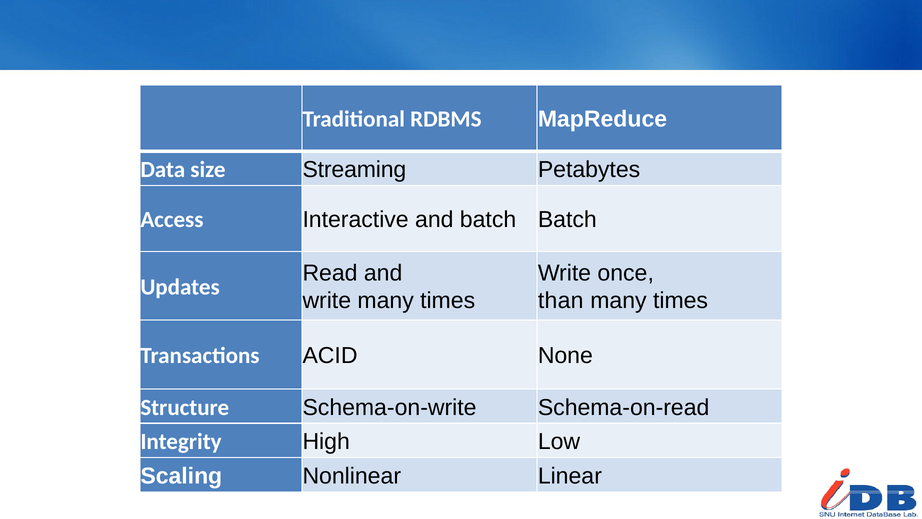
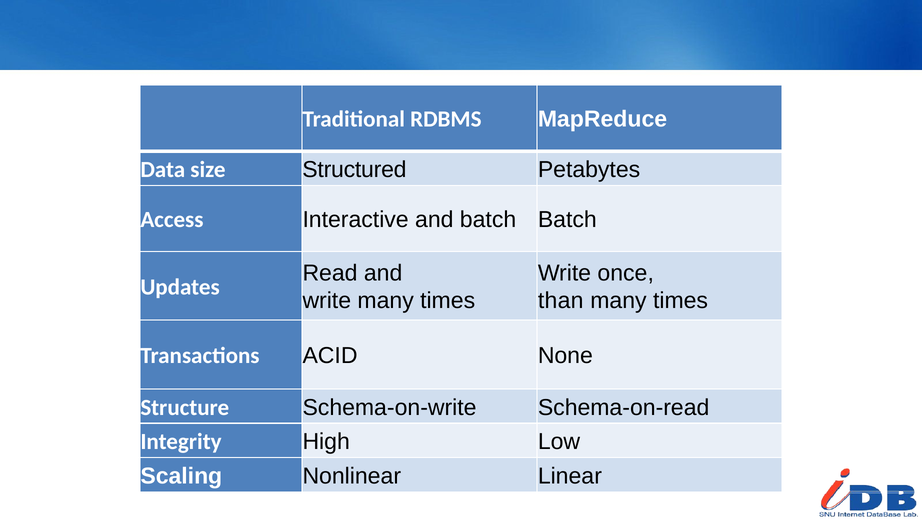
Streaming: Streaming -> Structured
